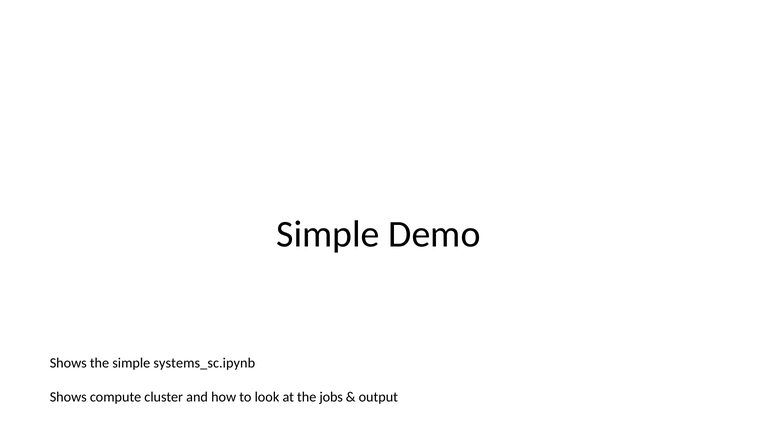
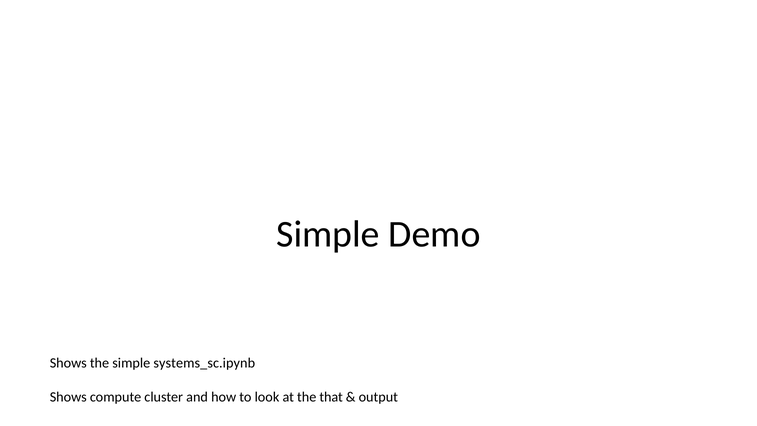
jobs: jobs -> that
